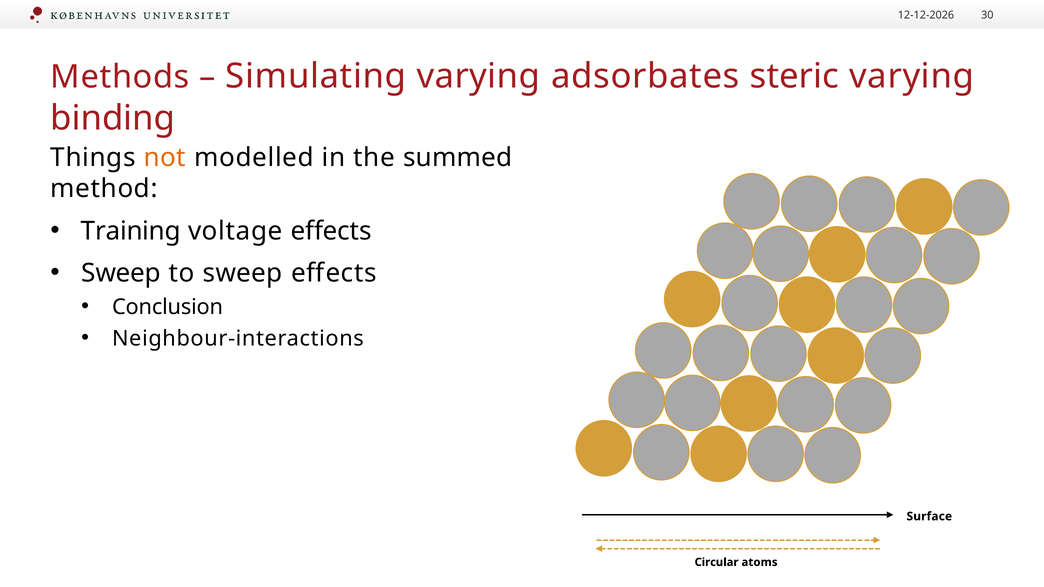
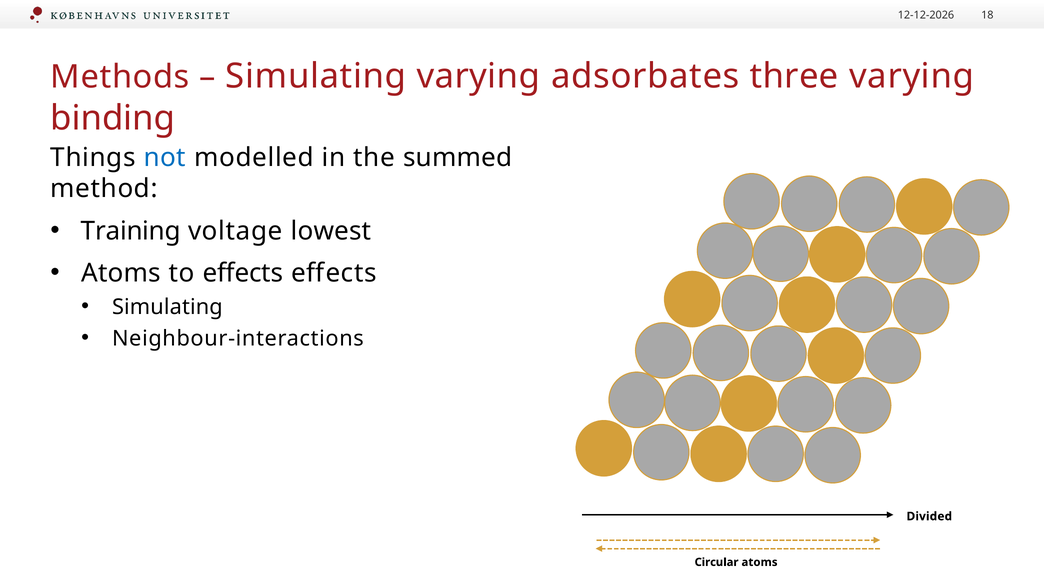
30: 30 -> 18
steric: steric -> three
not colour: orange -> blue
voltage effects: effects -> lowest
Sweep at (121, 273): Sweep -> Atoms
to sweep: sweep -> effects
Conclusion at (168, 307): Conclusion -> Simulating
Surface: Surface -> Divided
